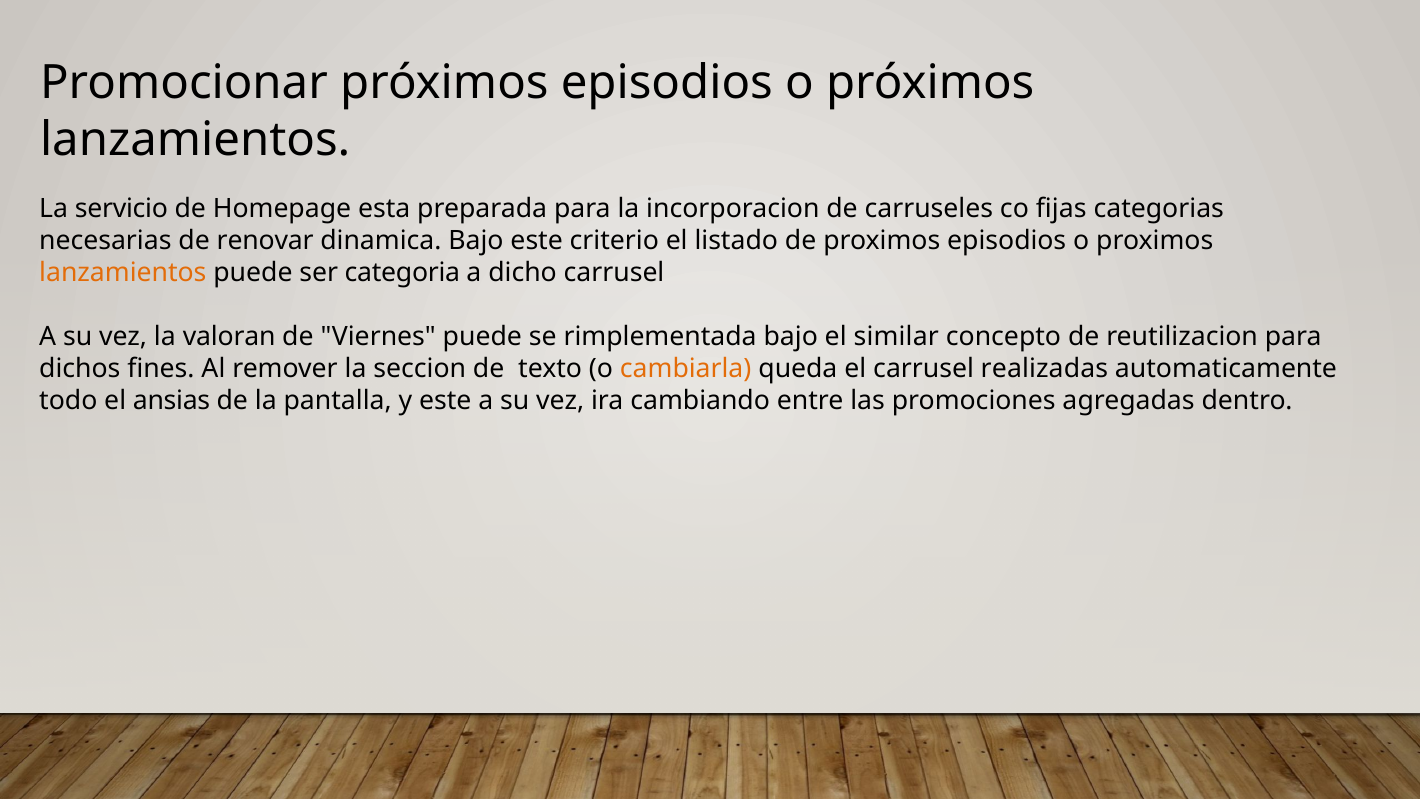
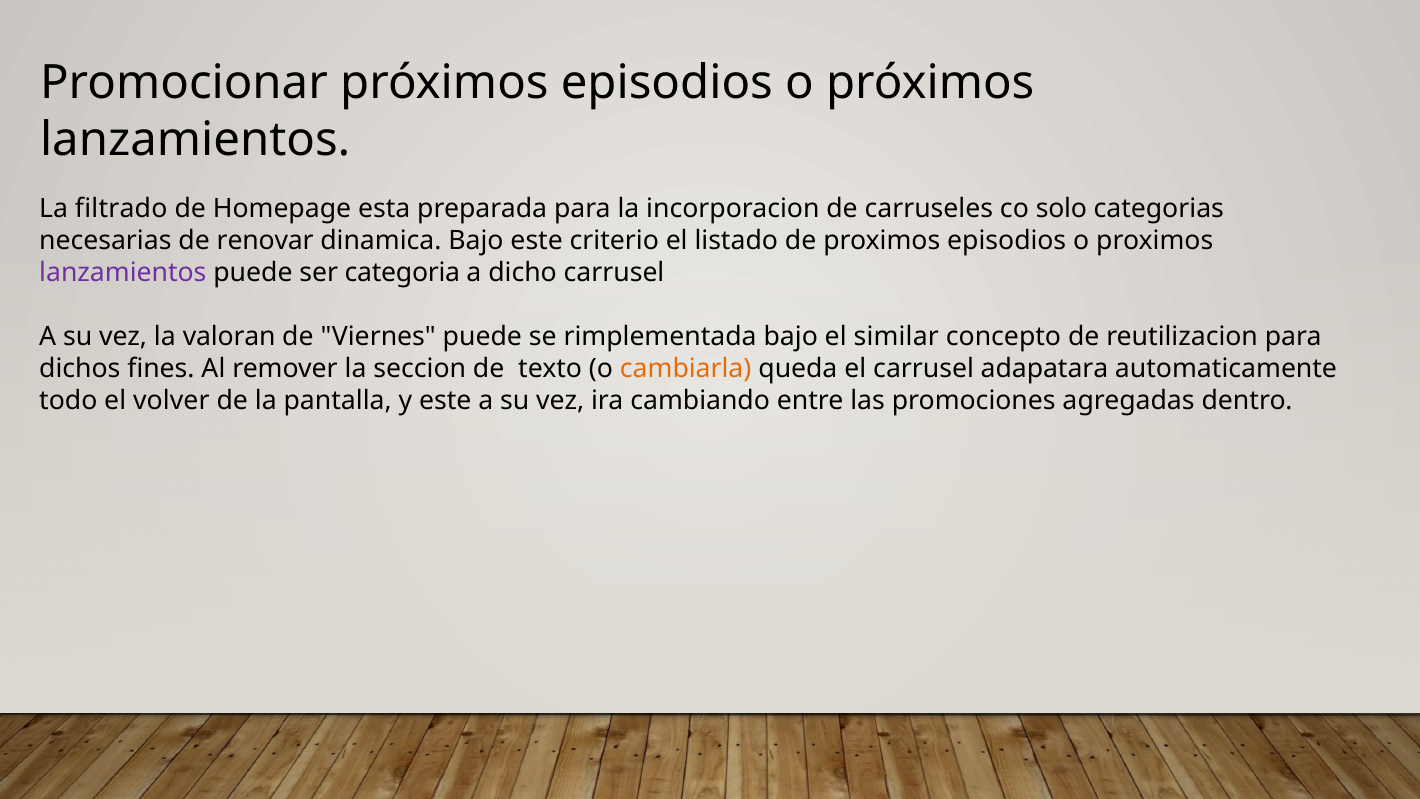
servicio: servicio -> filtrado
fijas: fijas -> solo
lanzamientos at (123, 273) colour: orange -> purple
realizadas: realizadas -> adapatara
ansias: ansias -> volver
